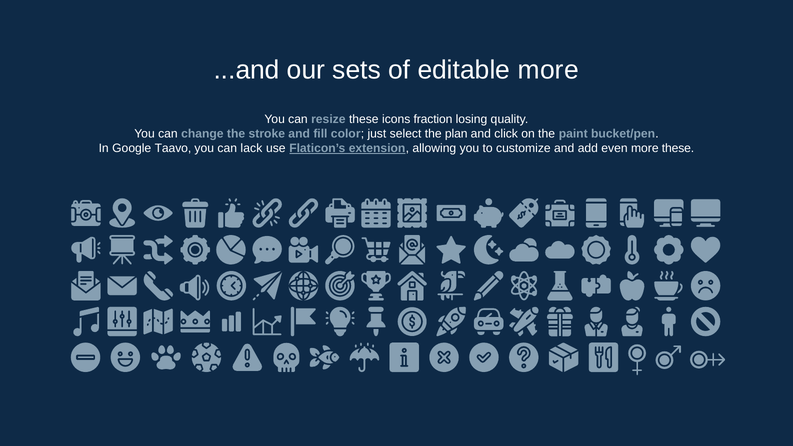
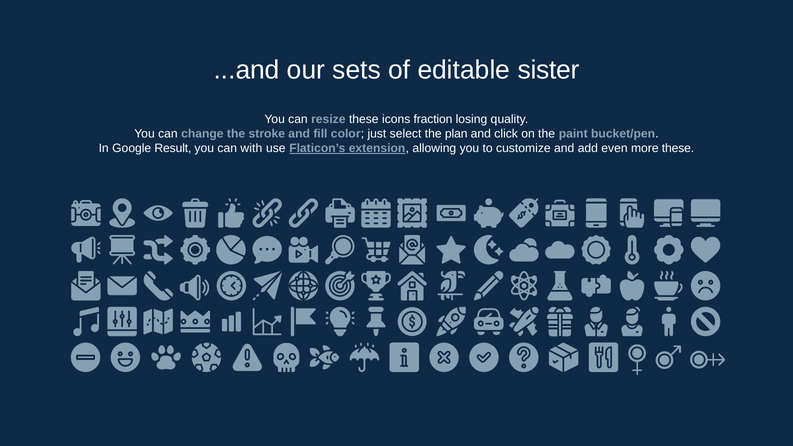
editable more: more -> sister
Taavo: Taavo -> Result
lack: lack -> with
